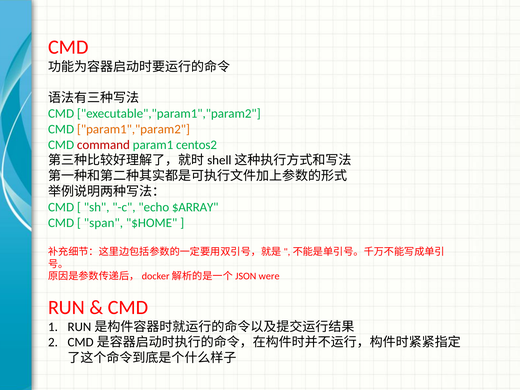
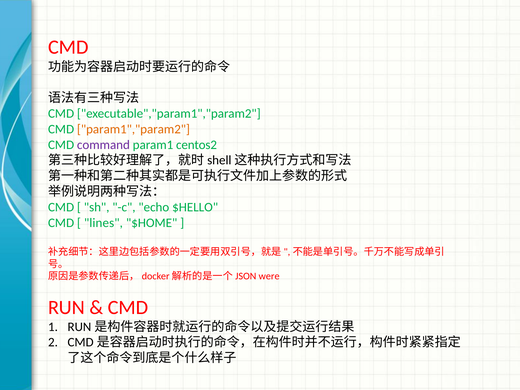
command colour: red -> purple
$ARRAY: $ARRAY -> $HELLO
span: span -> lines
